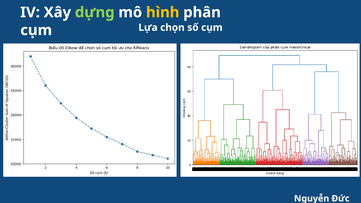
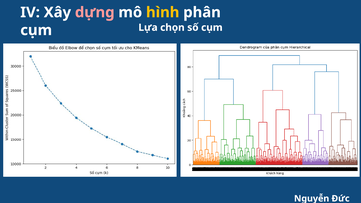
dựng colour: light green -> pink
